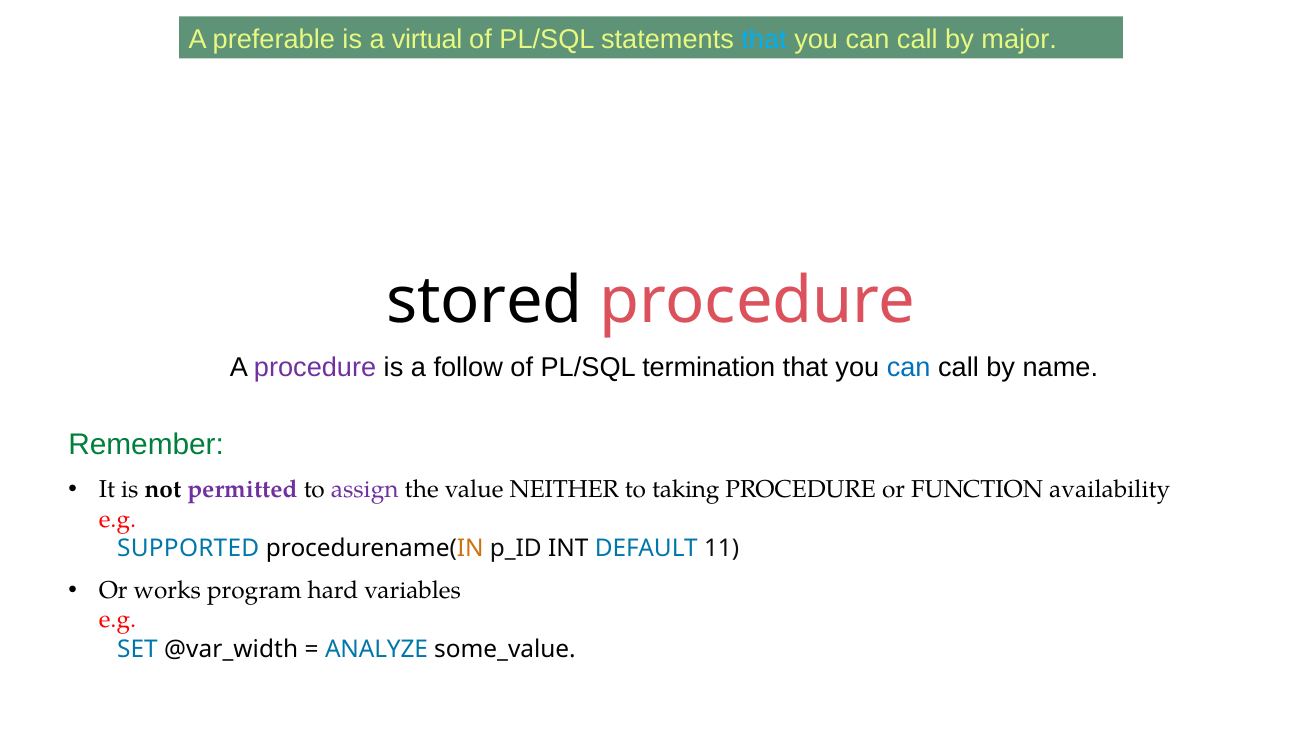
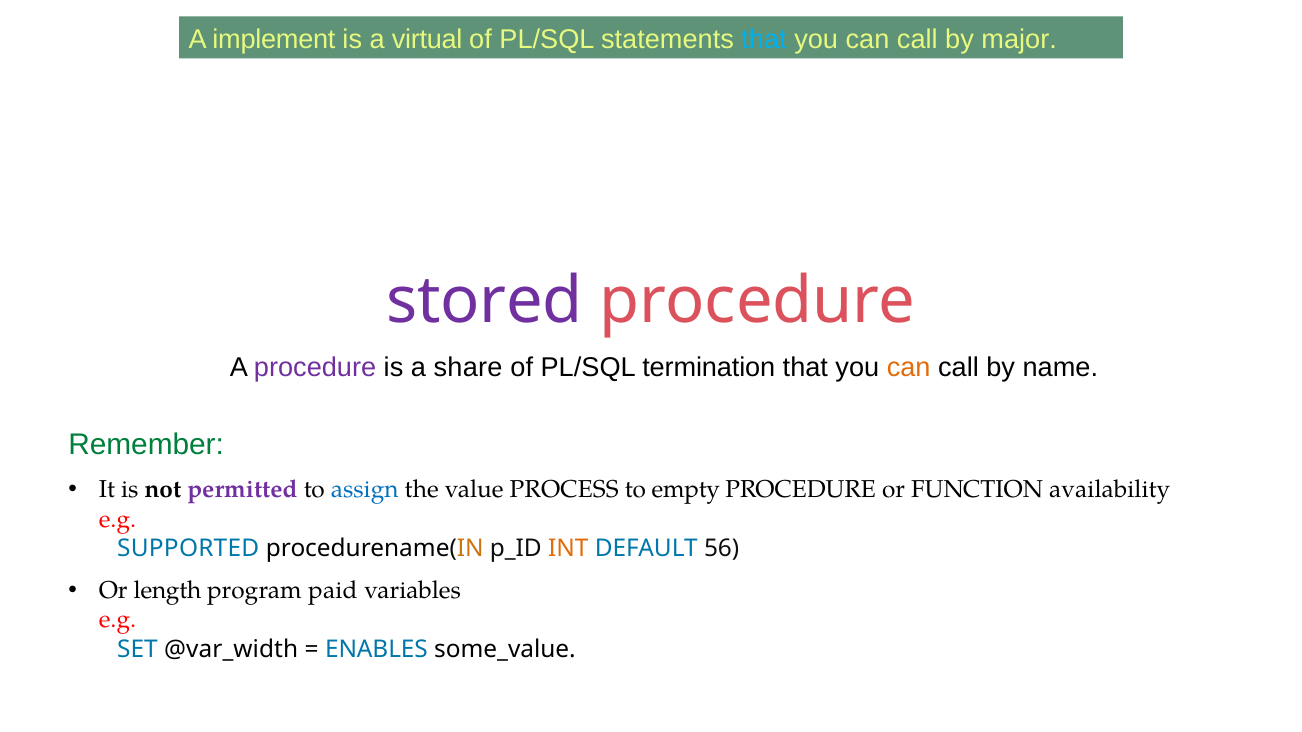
preferable: preferable -> implement
stored colour: black -> purple
follow: follow -> share
can at (909, 368) colour: blue -> orange
assign colour: purple -> blue
NEITHER: NEITHER -> PROCESS
taking: taking -> empty
INT colour: black -> orange
11: 11 -> 56
works: works -> length
hard: hard -> paid
ANALYZE: ANALYZE -> ENABLES
